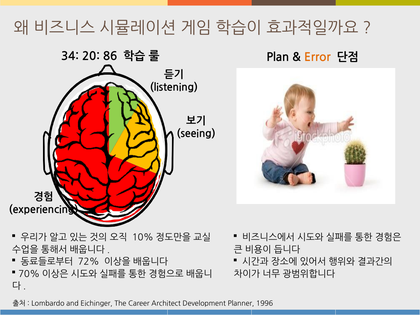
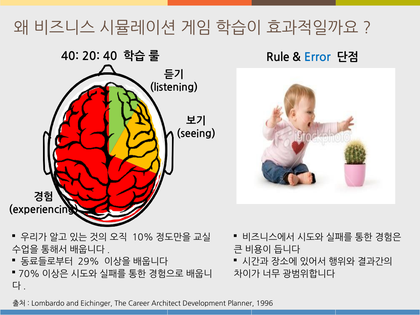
34 at (70, 56): 34 -> 40
20 86: 86 -> 40
Plan: Plan -> Rule
Error colour: orange -> blue
72%: 72% -> 29%
